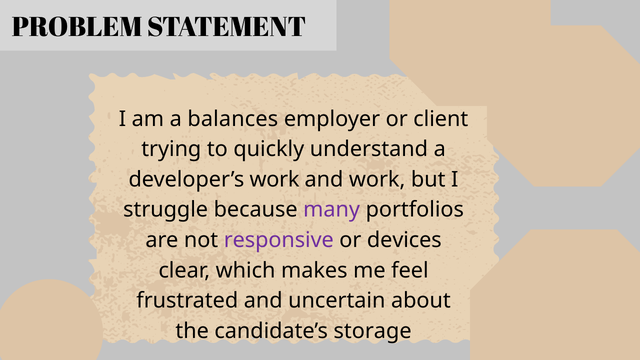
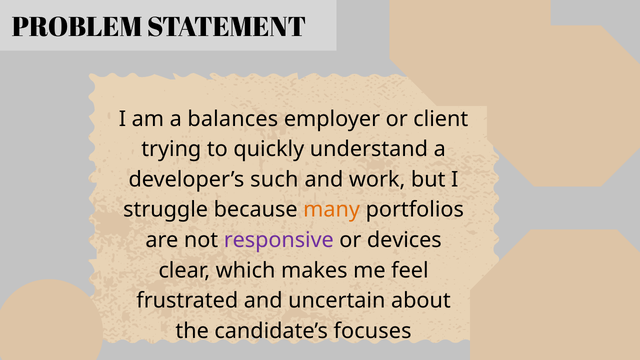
developer’s work: work -> such
many colour: purple -> orange
storage: storage -> focuses
